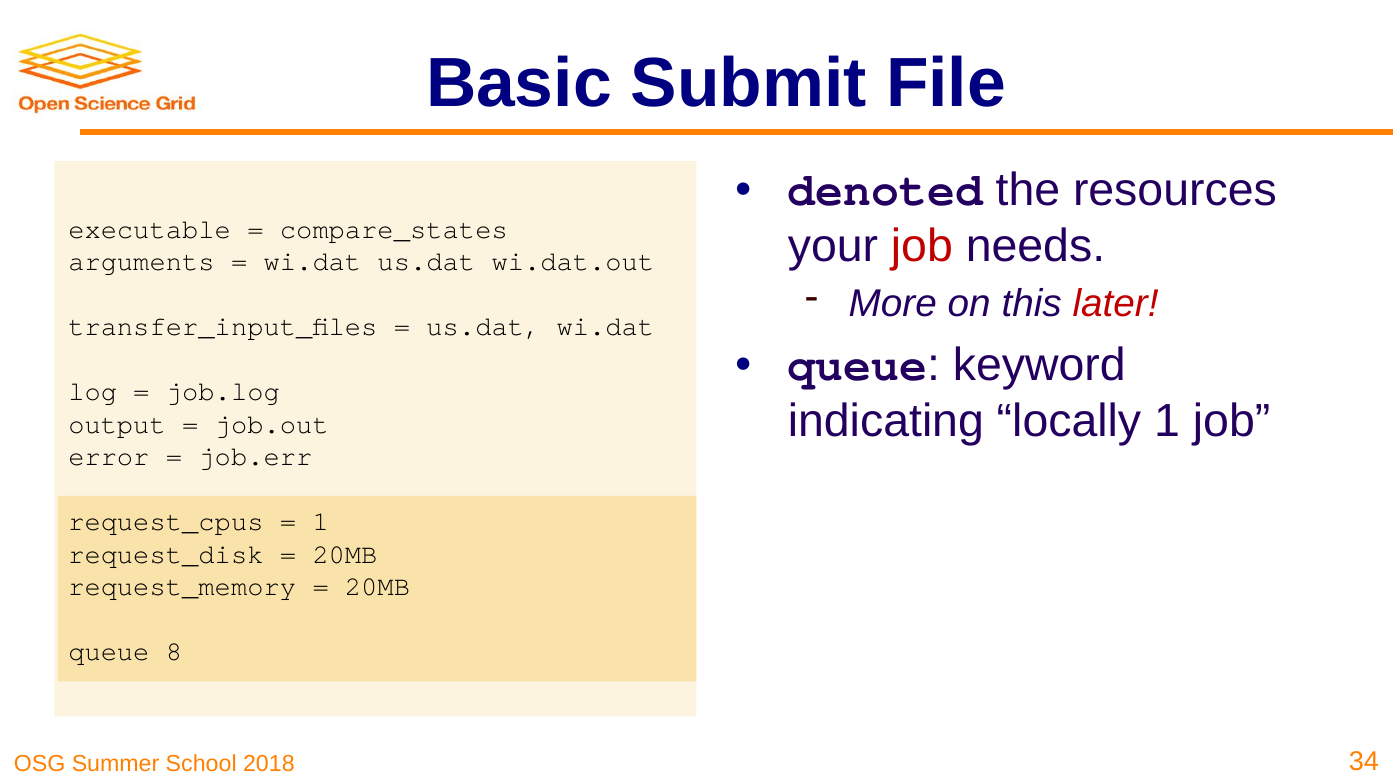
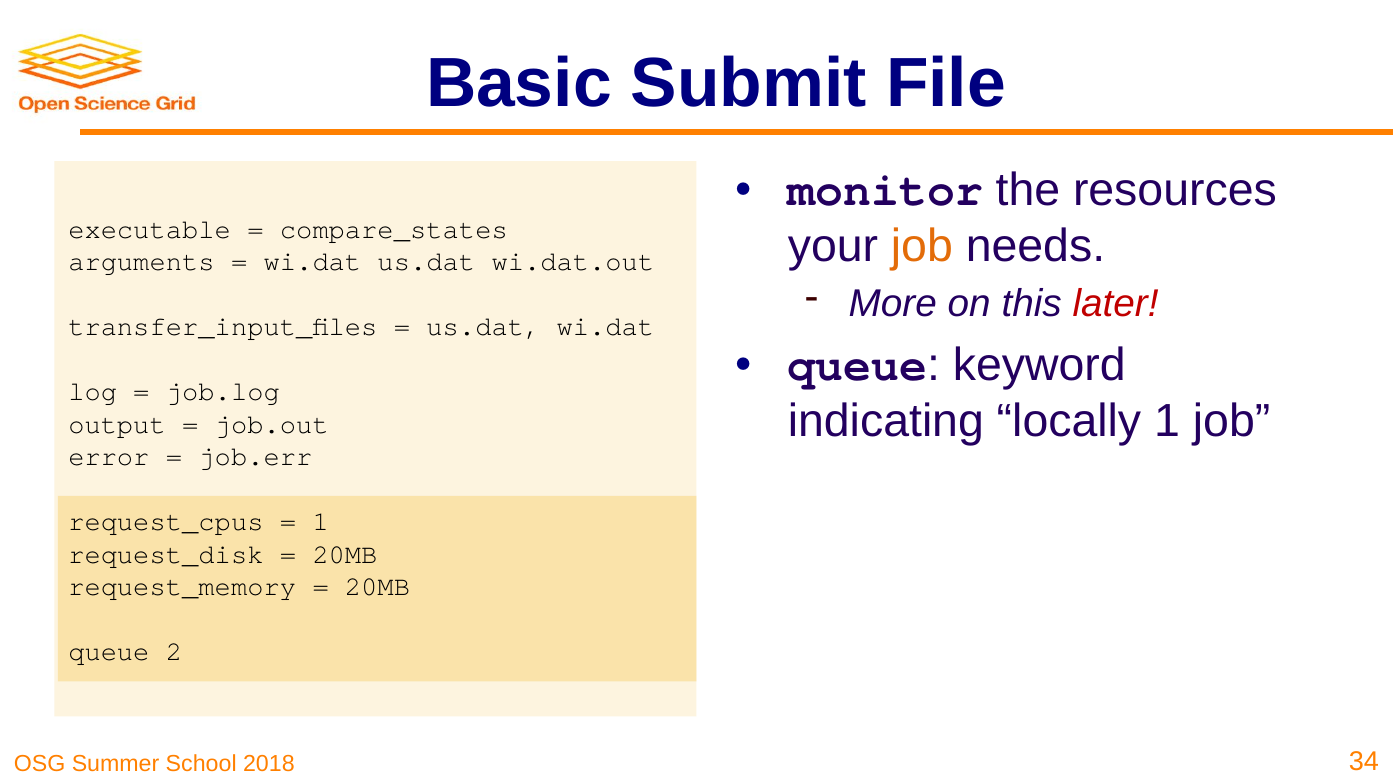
denoted: denoted -> monitor
job at (922, 246) colour: red -> orange
8: 8 -> 2
